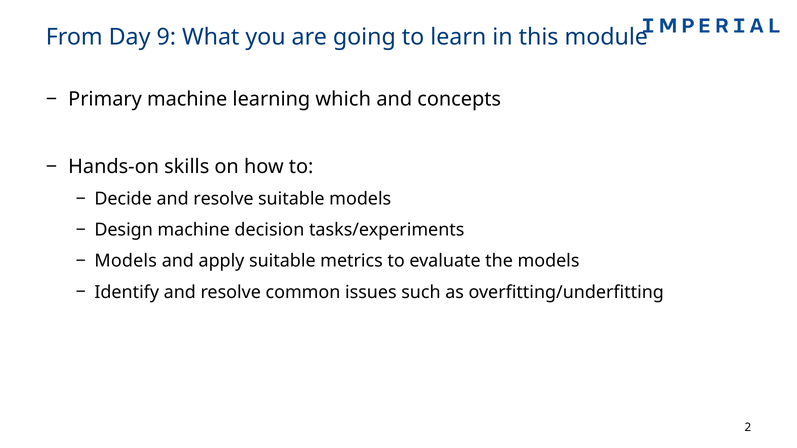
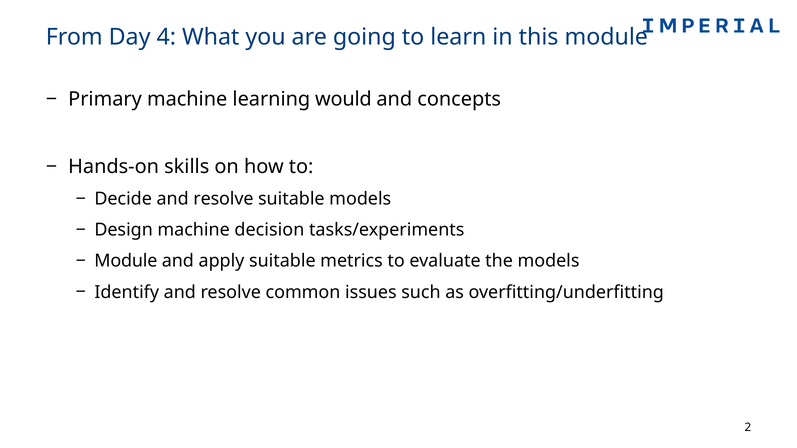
9: 9 -> 4
which: which -> would
Models at (126, 261): Models -> Module
